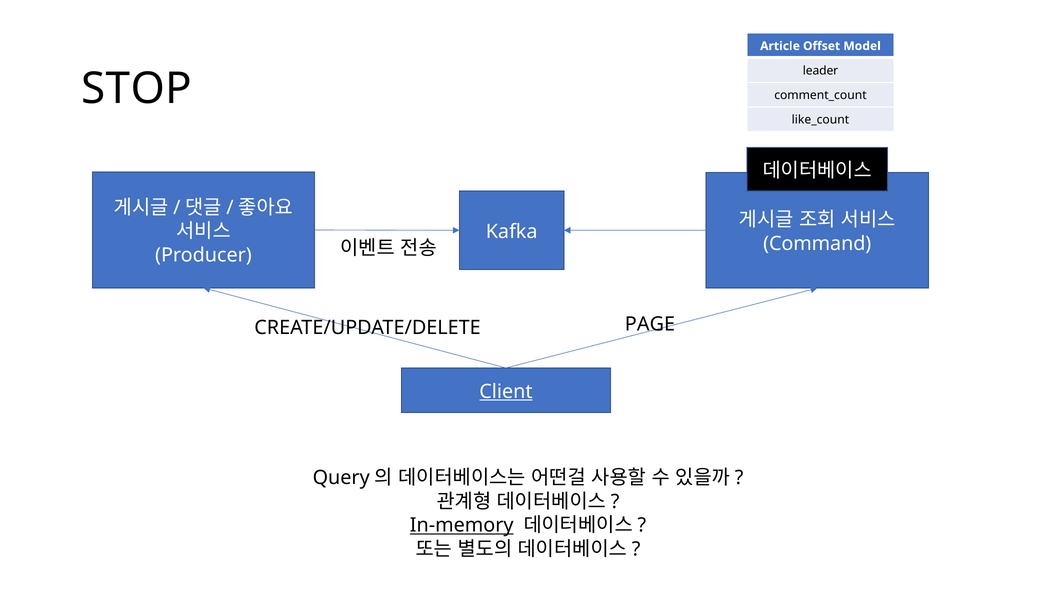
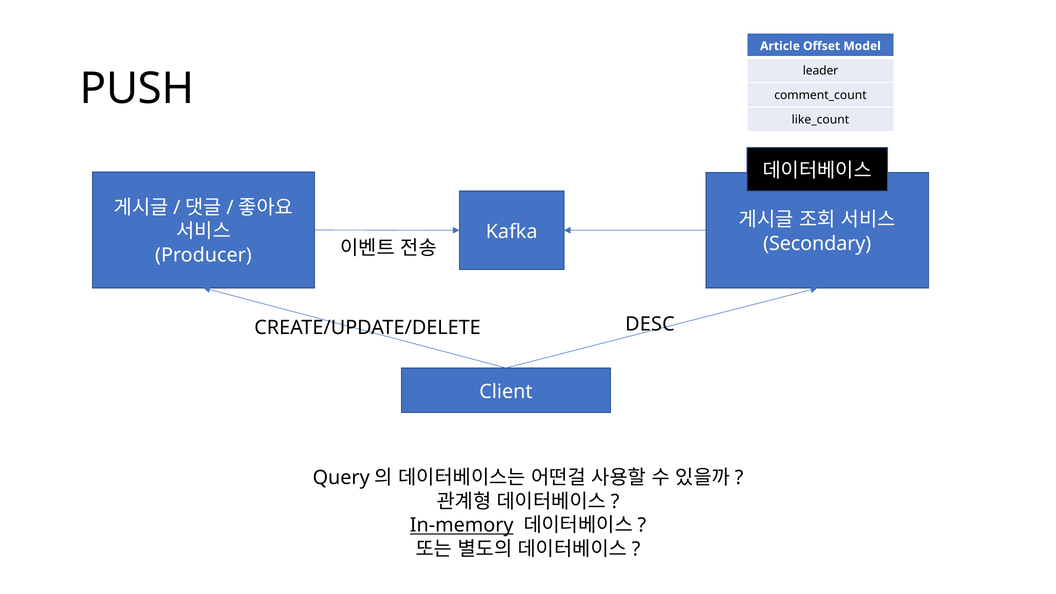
STOP: STOP -> PUSH
Command: Command -> Secondary
PAGE: PAGE -> DESC
Client underline: present -> none
